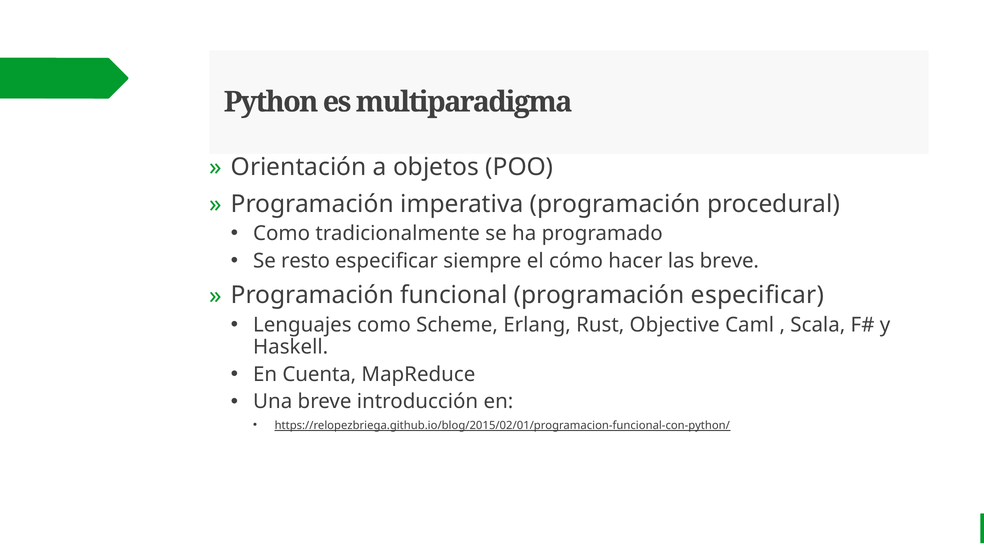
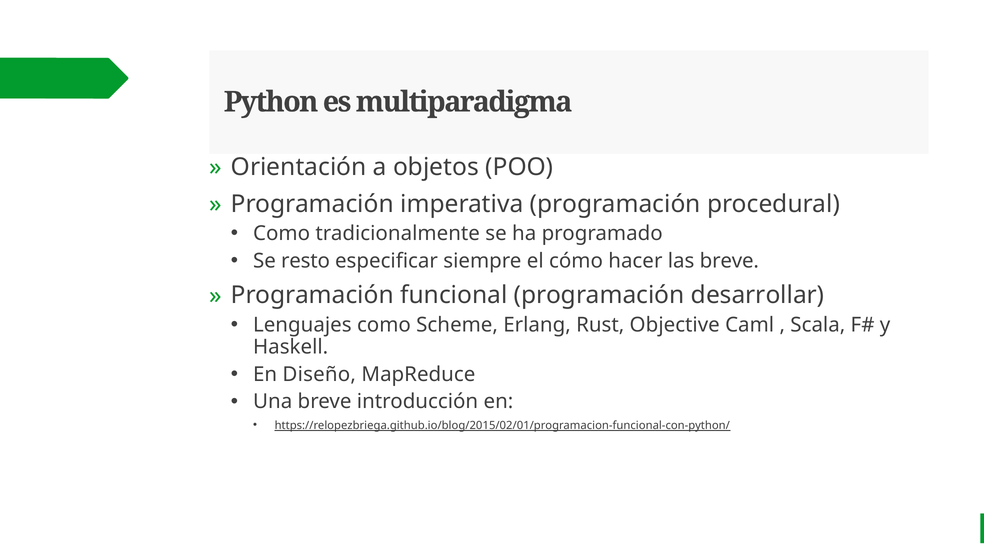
programación especificar: especificar -> desarrollar
Cuenta: Cuenta -> Diseño
